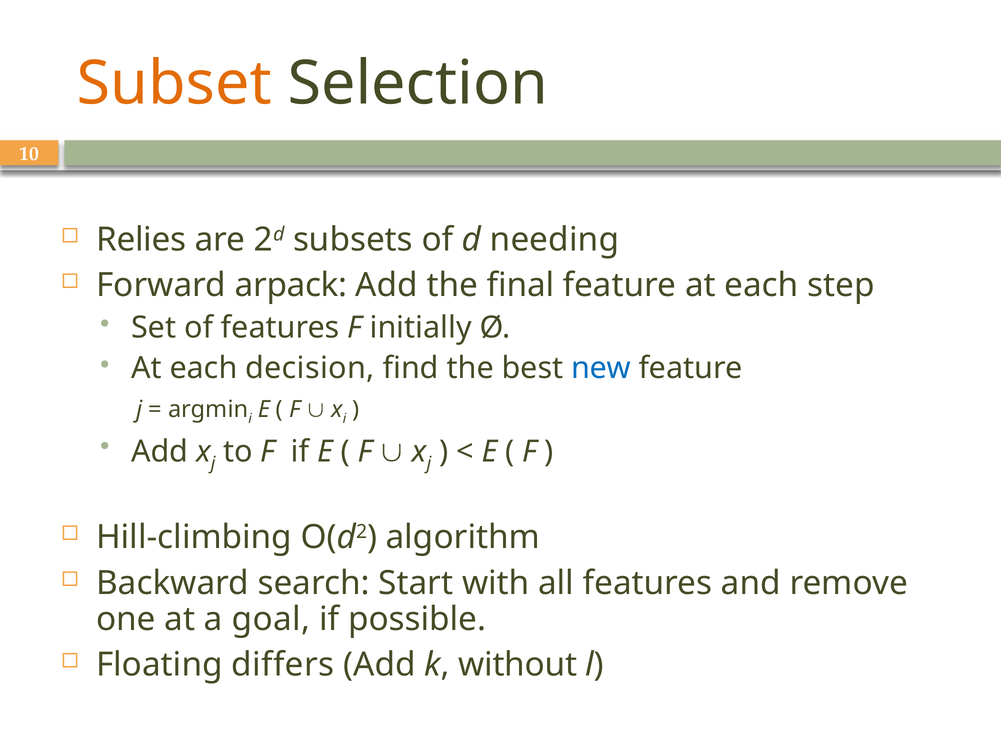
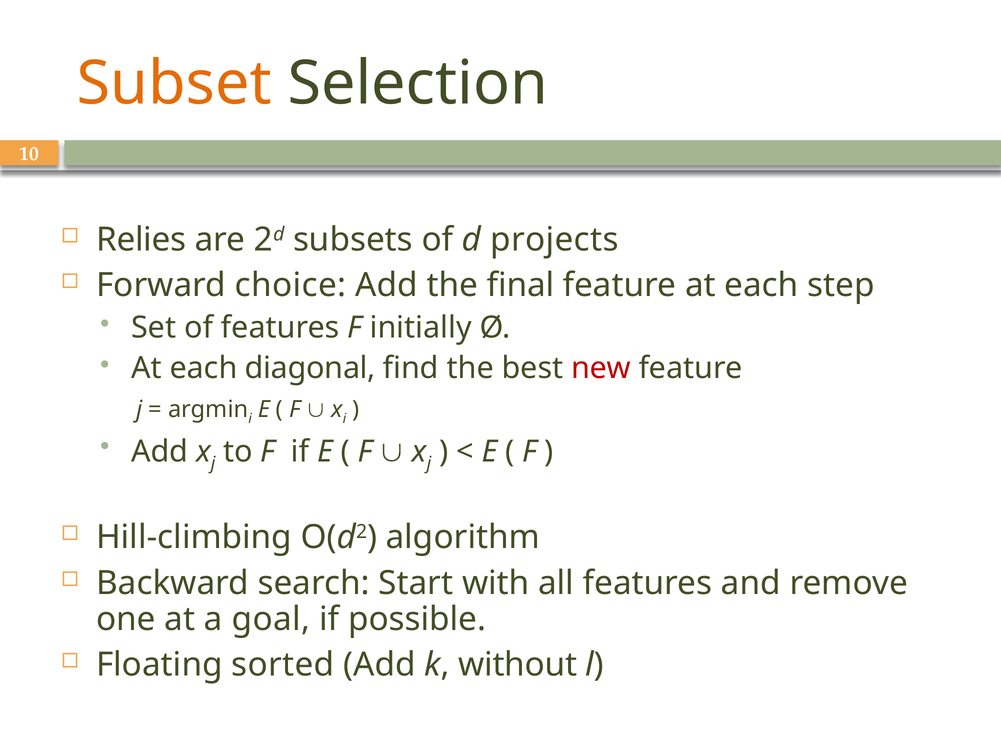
needing: needing -> projects
arpack: arpack -> choice
decision: decision -> diagonal
new colour: blue -> red
differs: differs -> sorted
